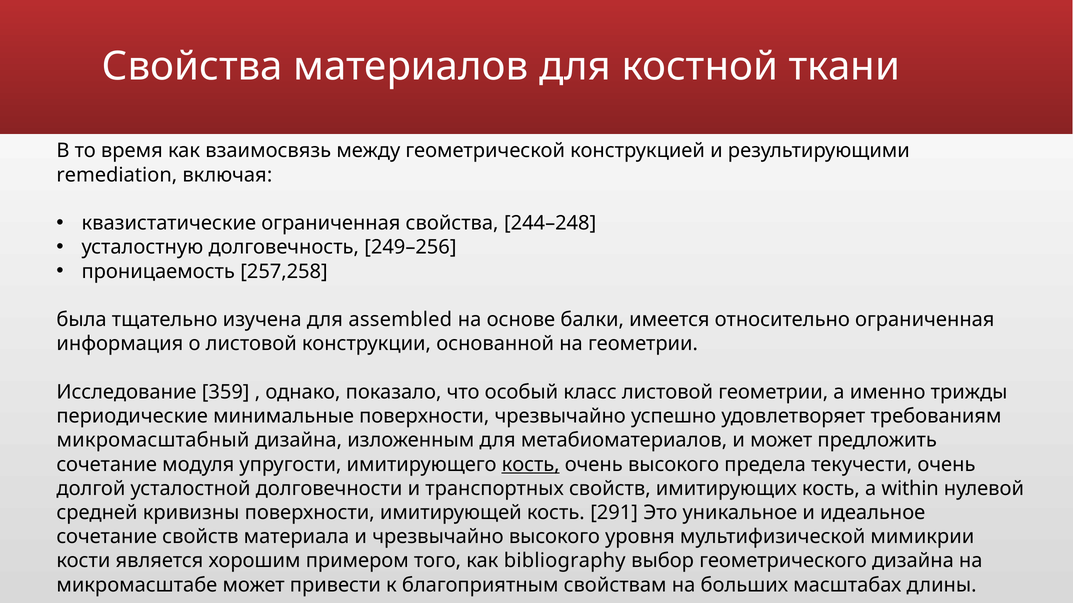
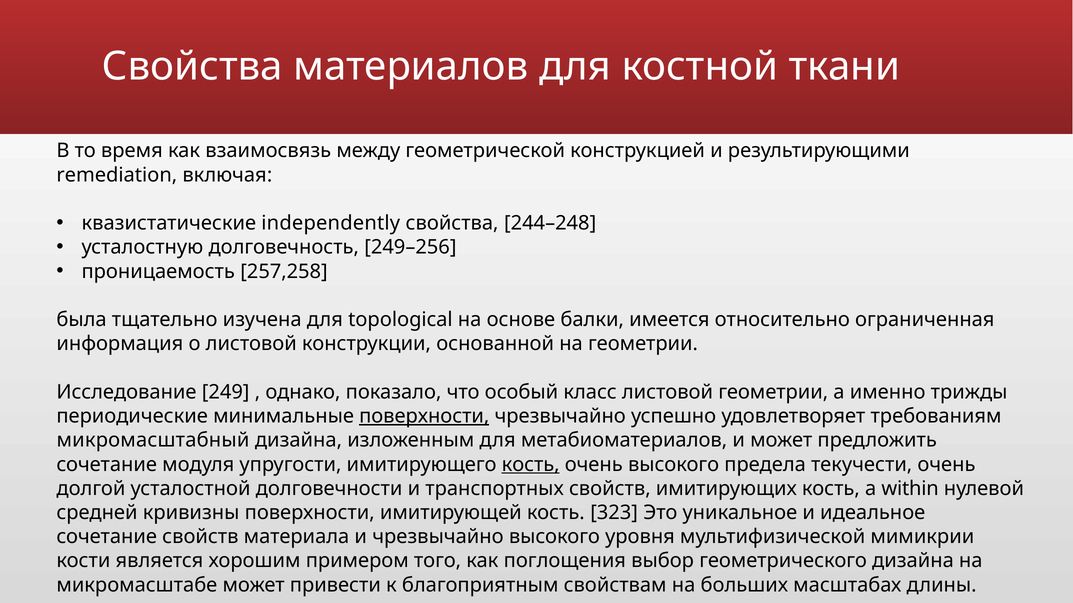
квазистатические ограниченная: ограниченная -> independently
assembled: assembled -> topological
359: 359 -> 249
поверхности at (424, 417) underline: none -> present
291: 291 -> 323
bibliography: bibliography -> поглощения
